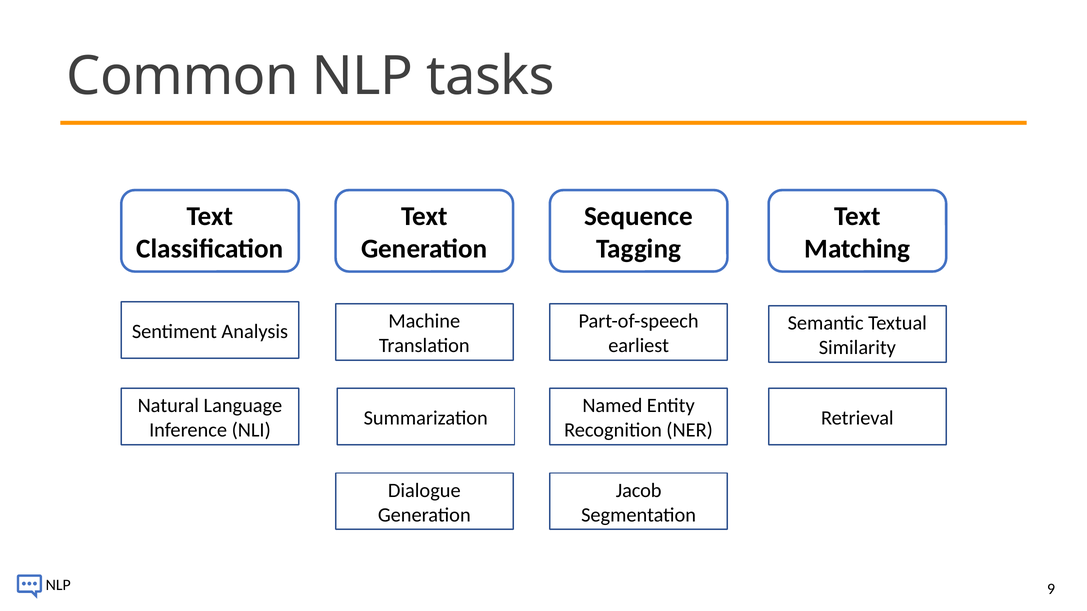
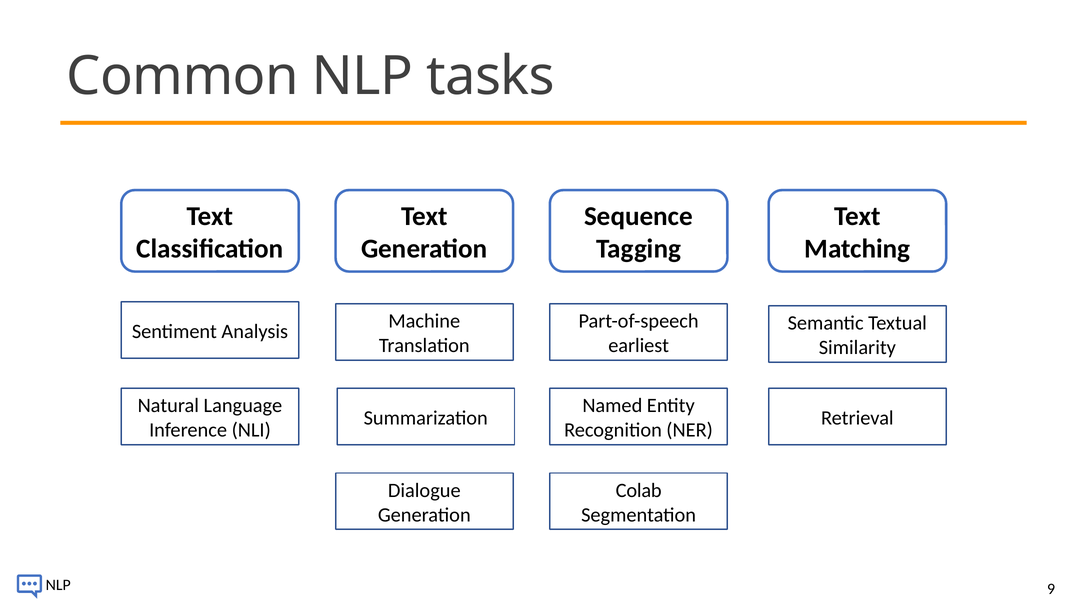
Jacob: Jacob -> Colab
